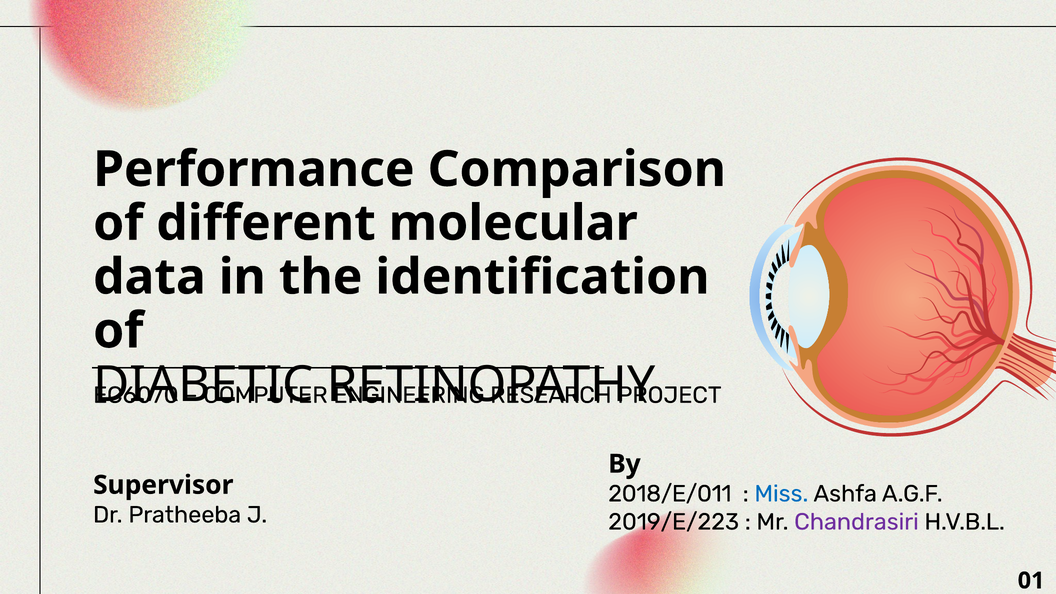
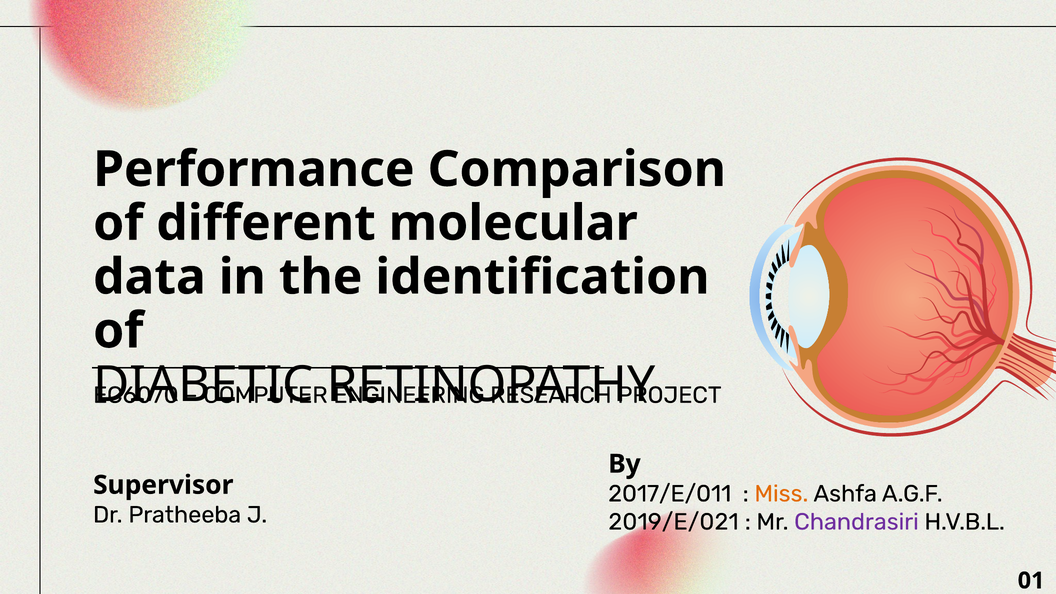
2018/E/011: 2018/E/011 -> 2017/E/011
Miss colour: blue -> orange
2019/E/223: 2019/E/223 -> 2019/E/021
